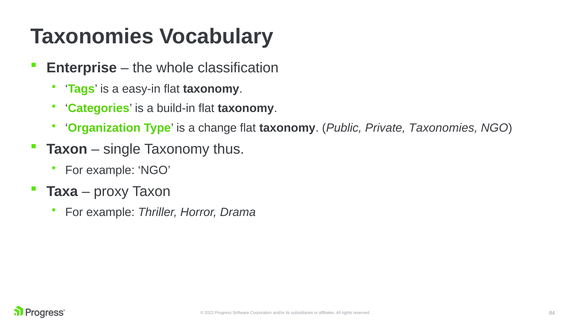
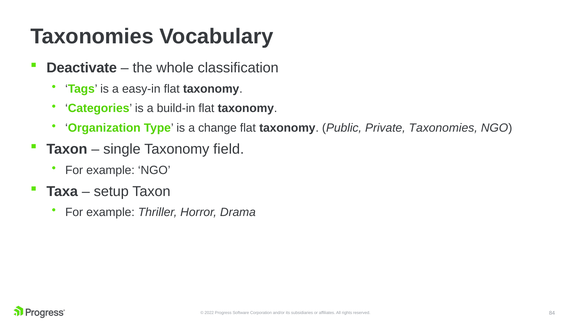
Enterprise: Enterprise -> Deactivate
thus: thus -> field
proxy: proxy -> setup
